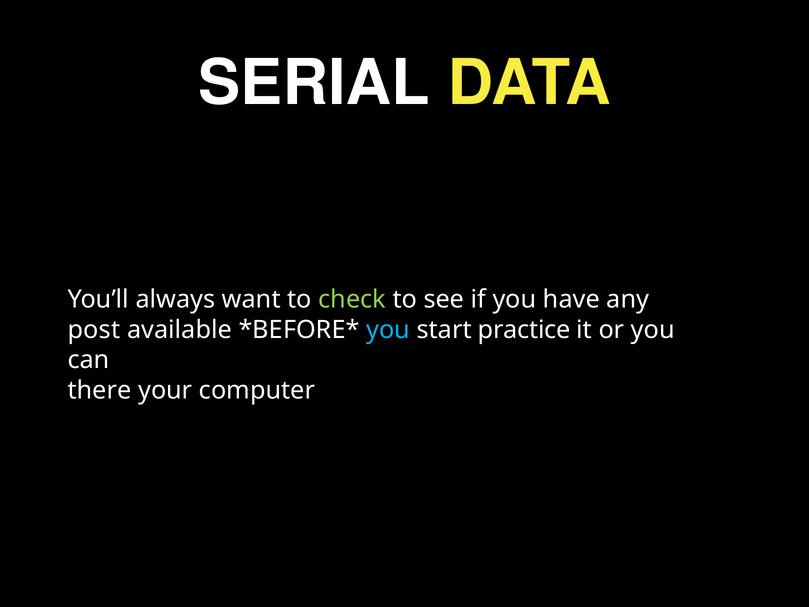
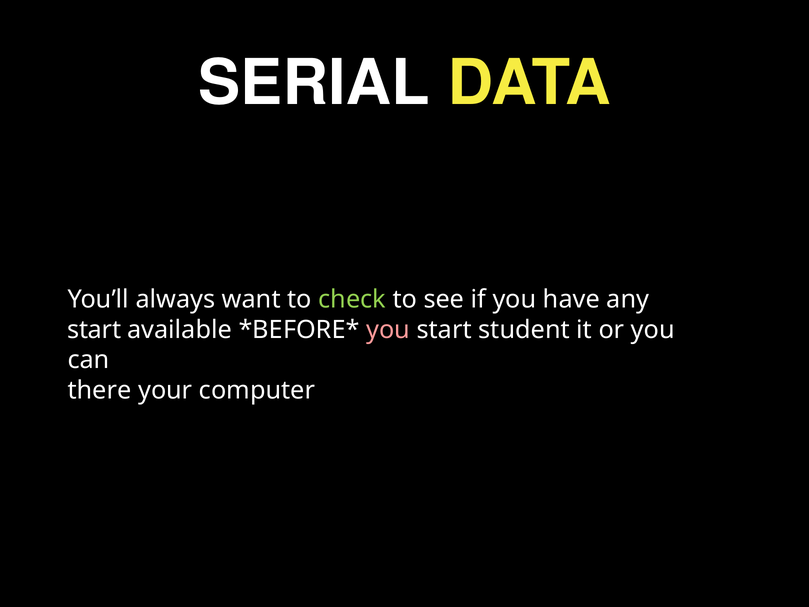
post at (94, 330): post -> start
you at (388, 330) colour: light blue -> pink
practice: practice -> student
